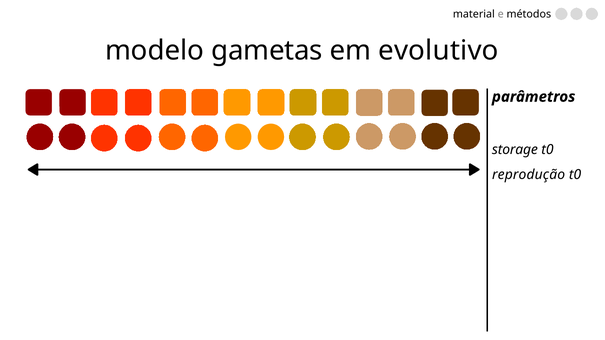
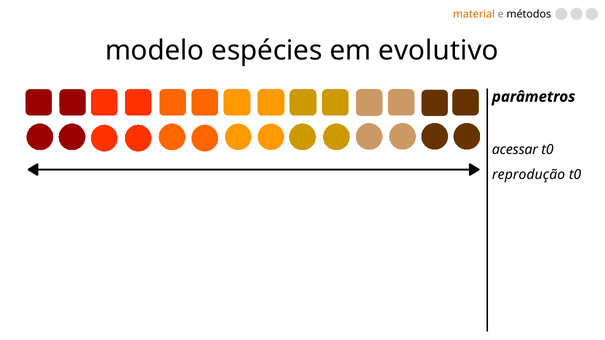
material colour: black -> orange
gametas: gametas -> espécies
storage: storage -> acessar
